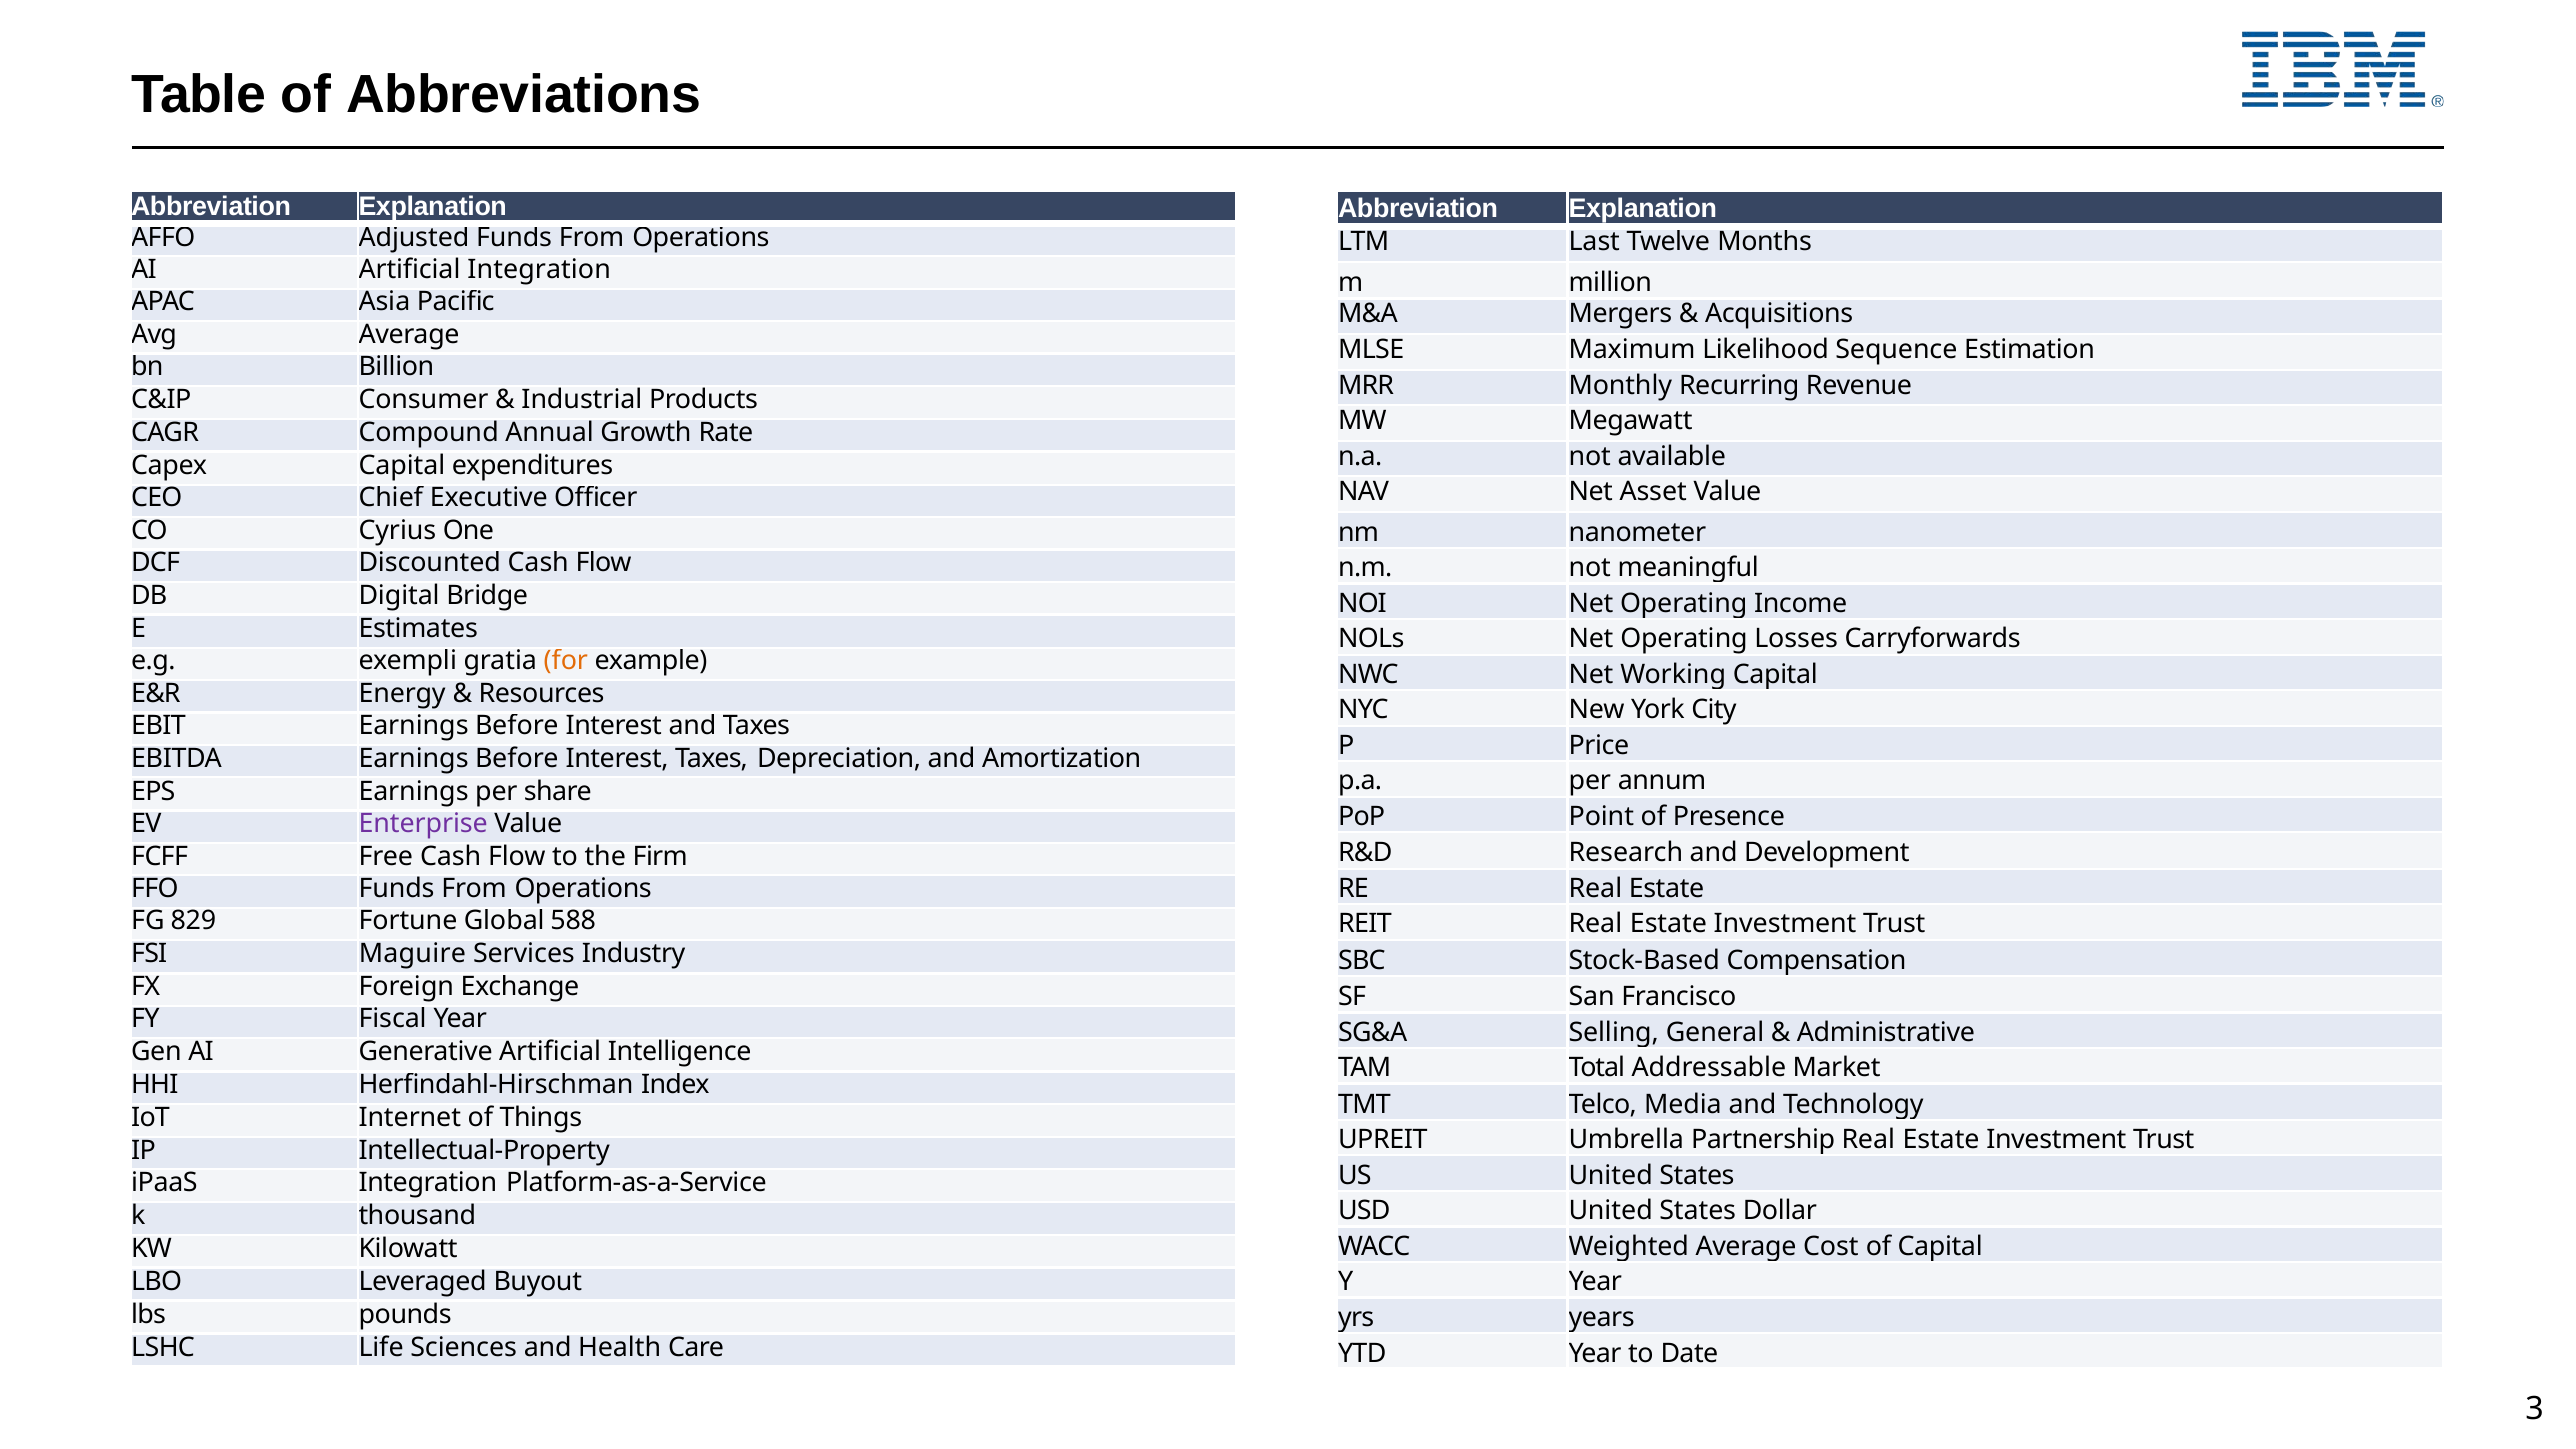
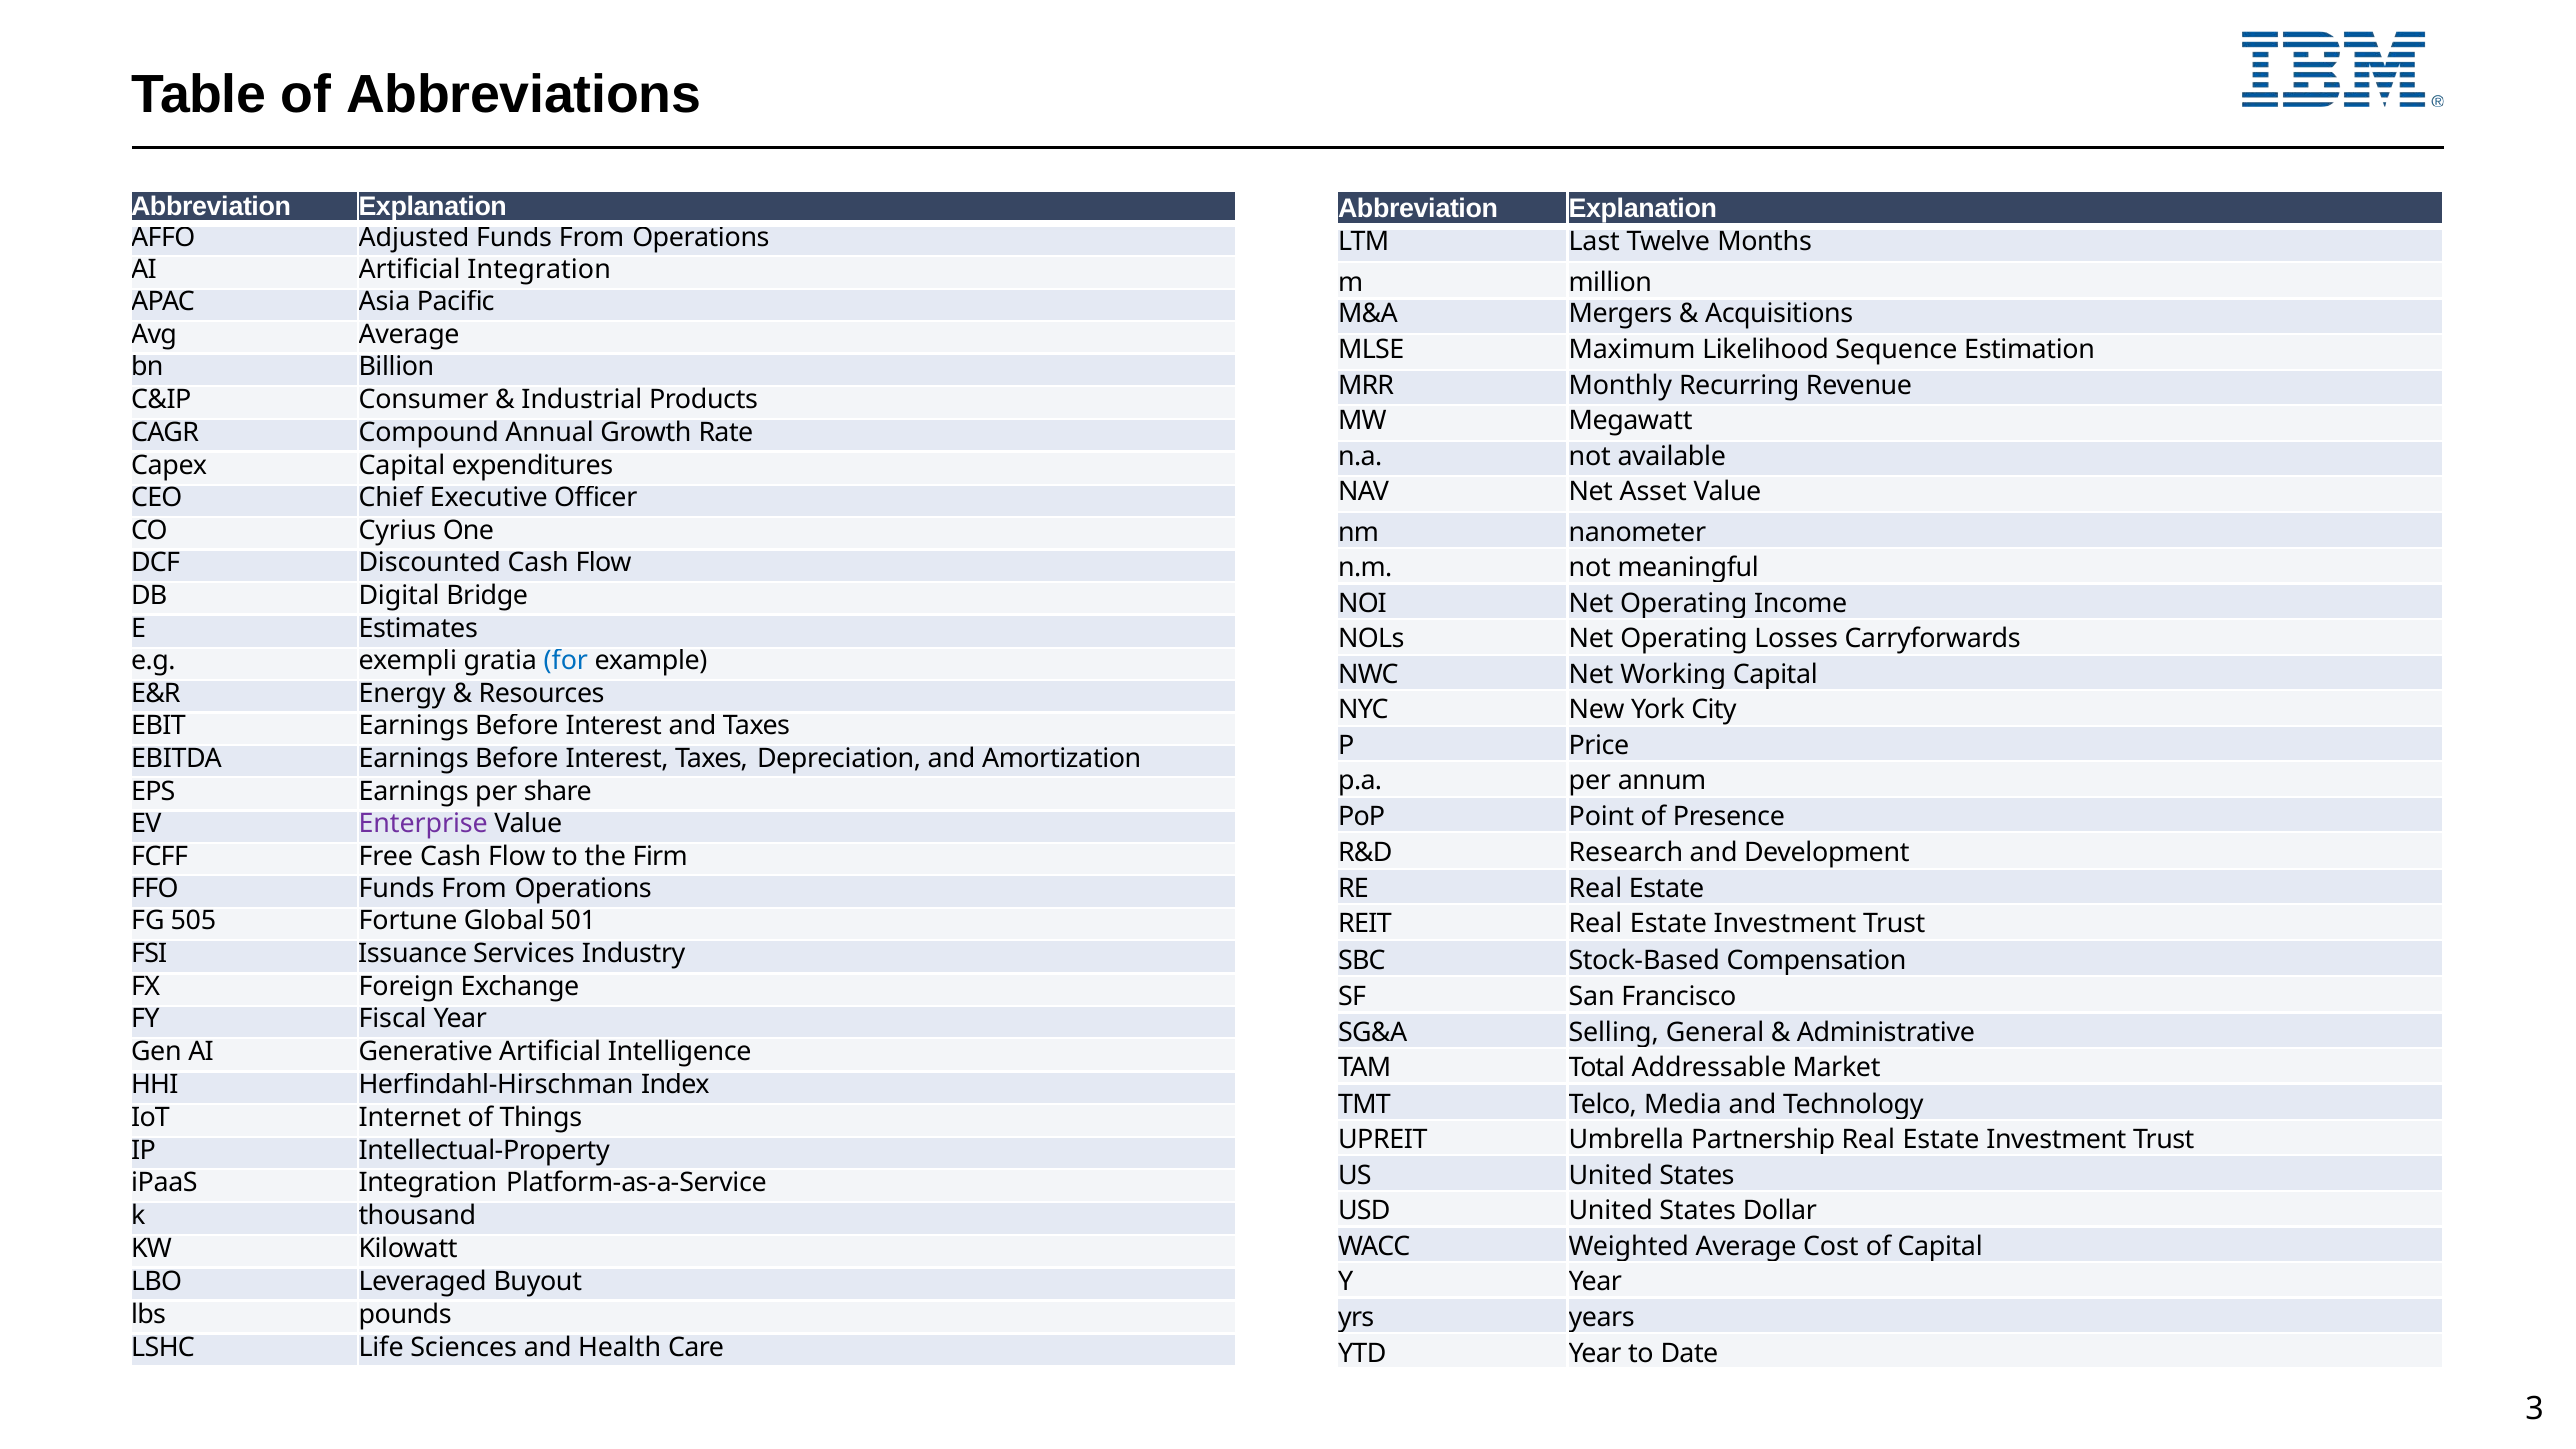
for colour: orange -> blue
829: 829 -> 505
588: 588 -> 501
Maguire: Maguire -> Issuance
